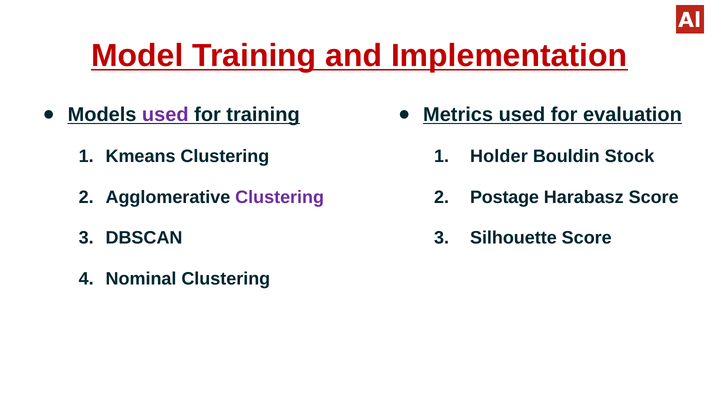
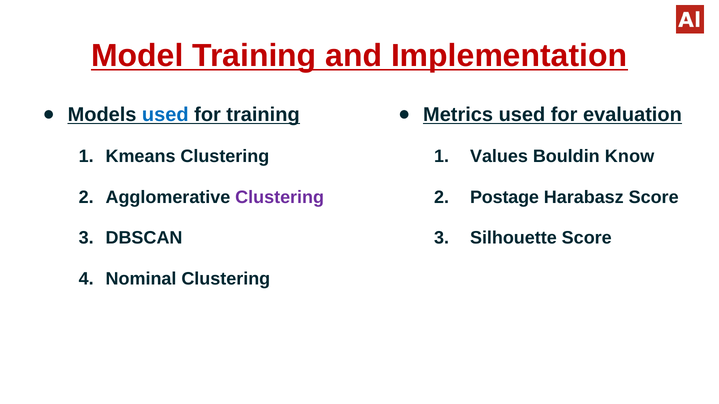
used at (165, 115) colour: purple -> blue
Holder: Holder -> Values
Stock: Stock -> Know
